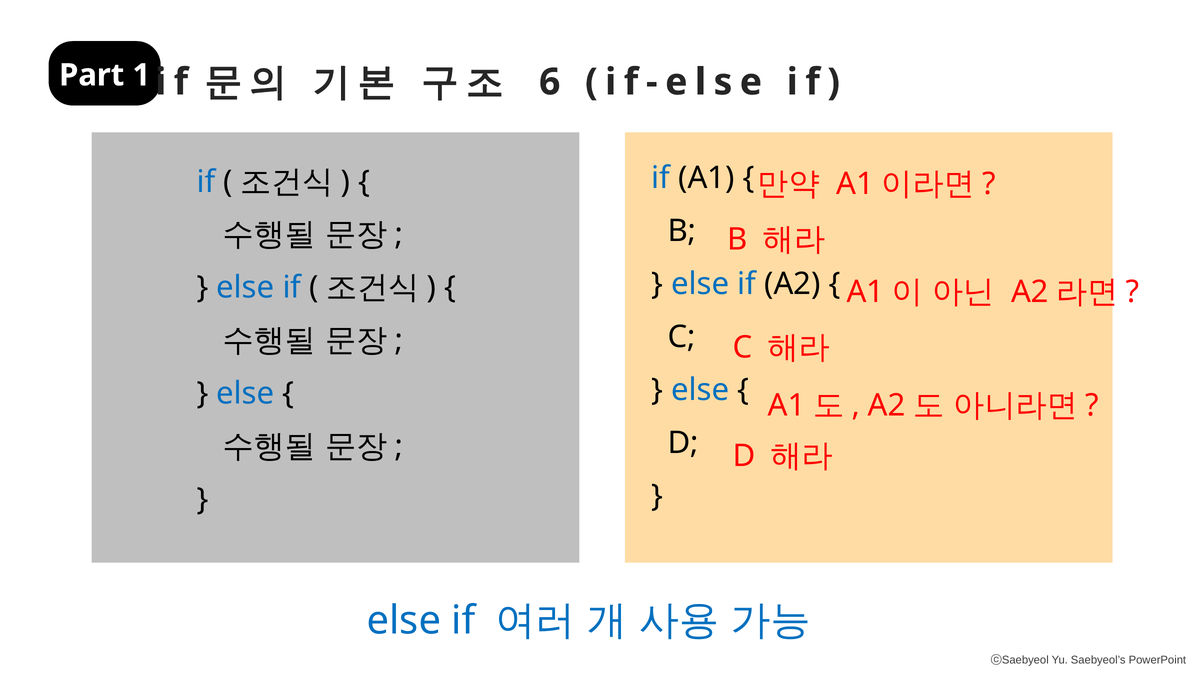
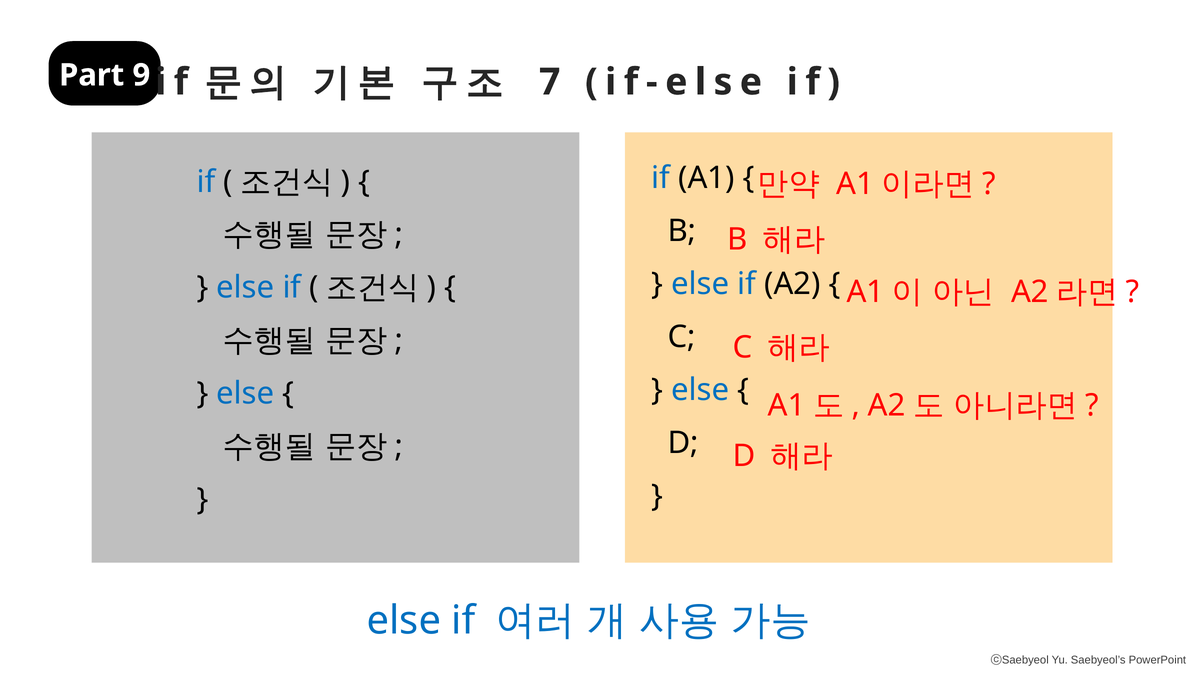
1: 1 -> 9
6: 6 -> 7
